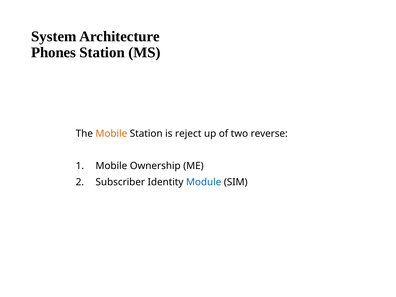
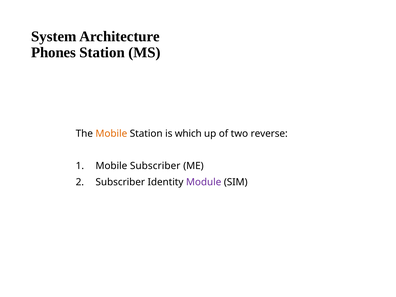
reject: reject -> which
Mobile Ownership: Ownership -> Subscriber
Module colour: blue -> purple
